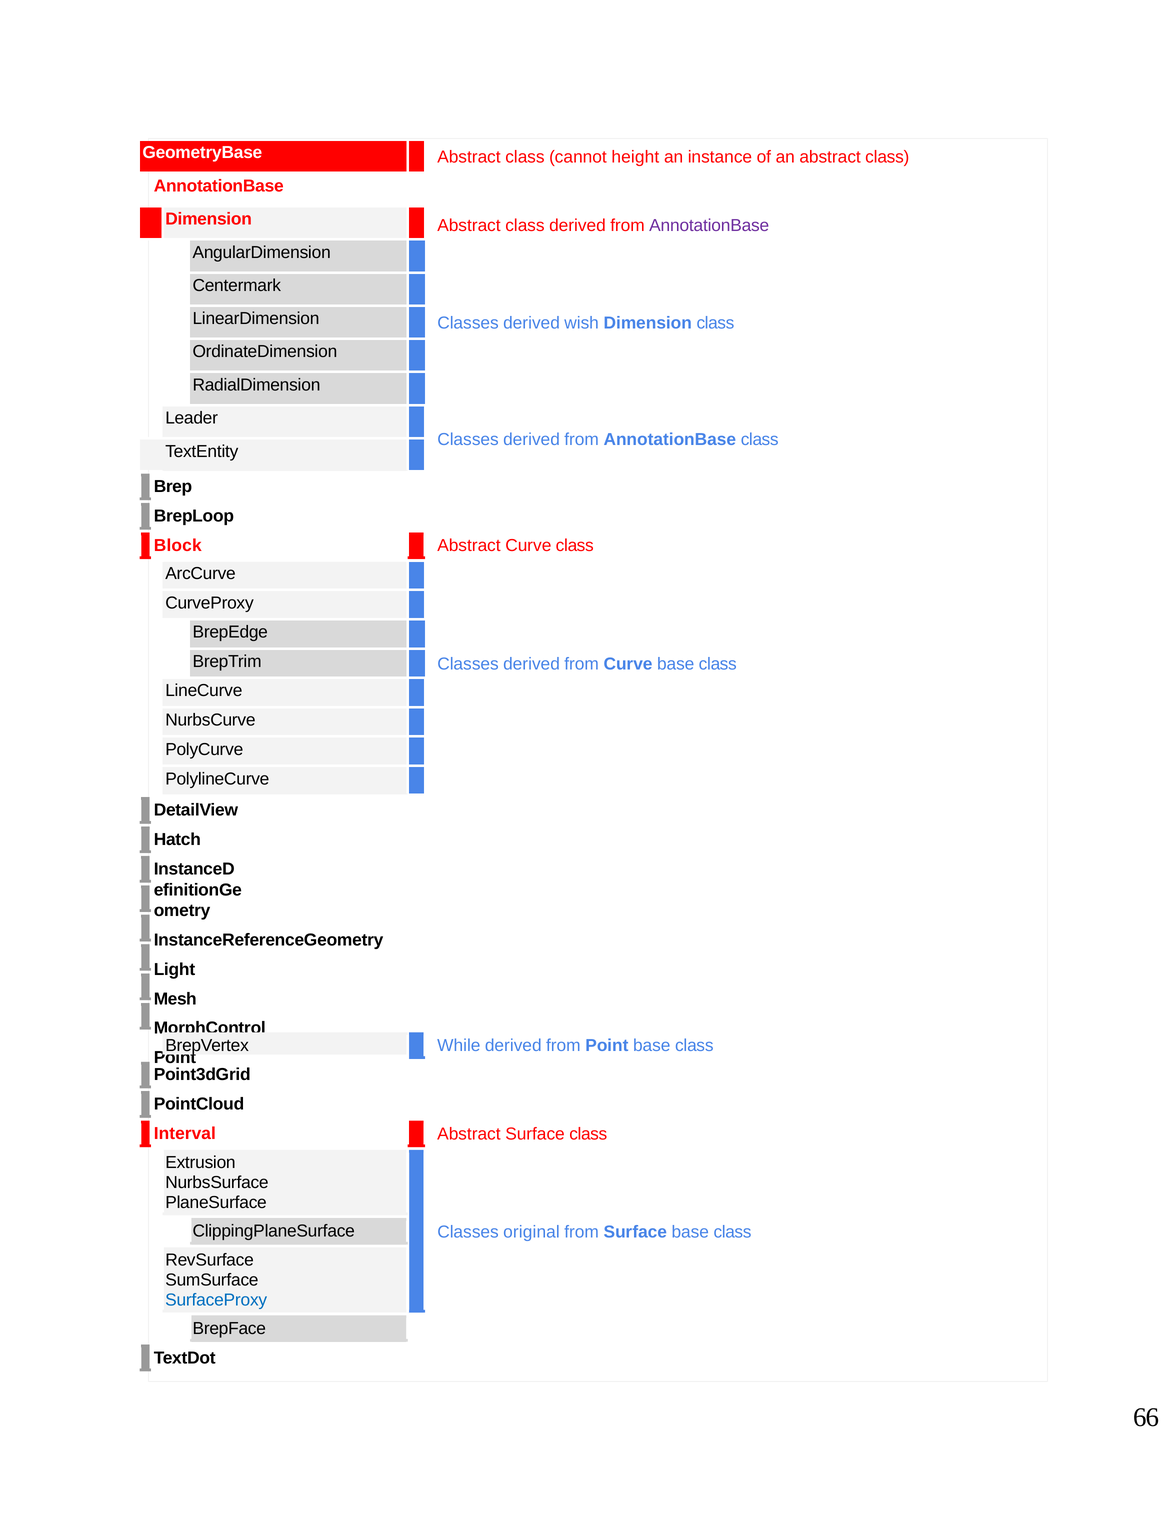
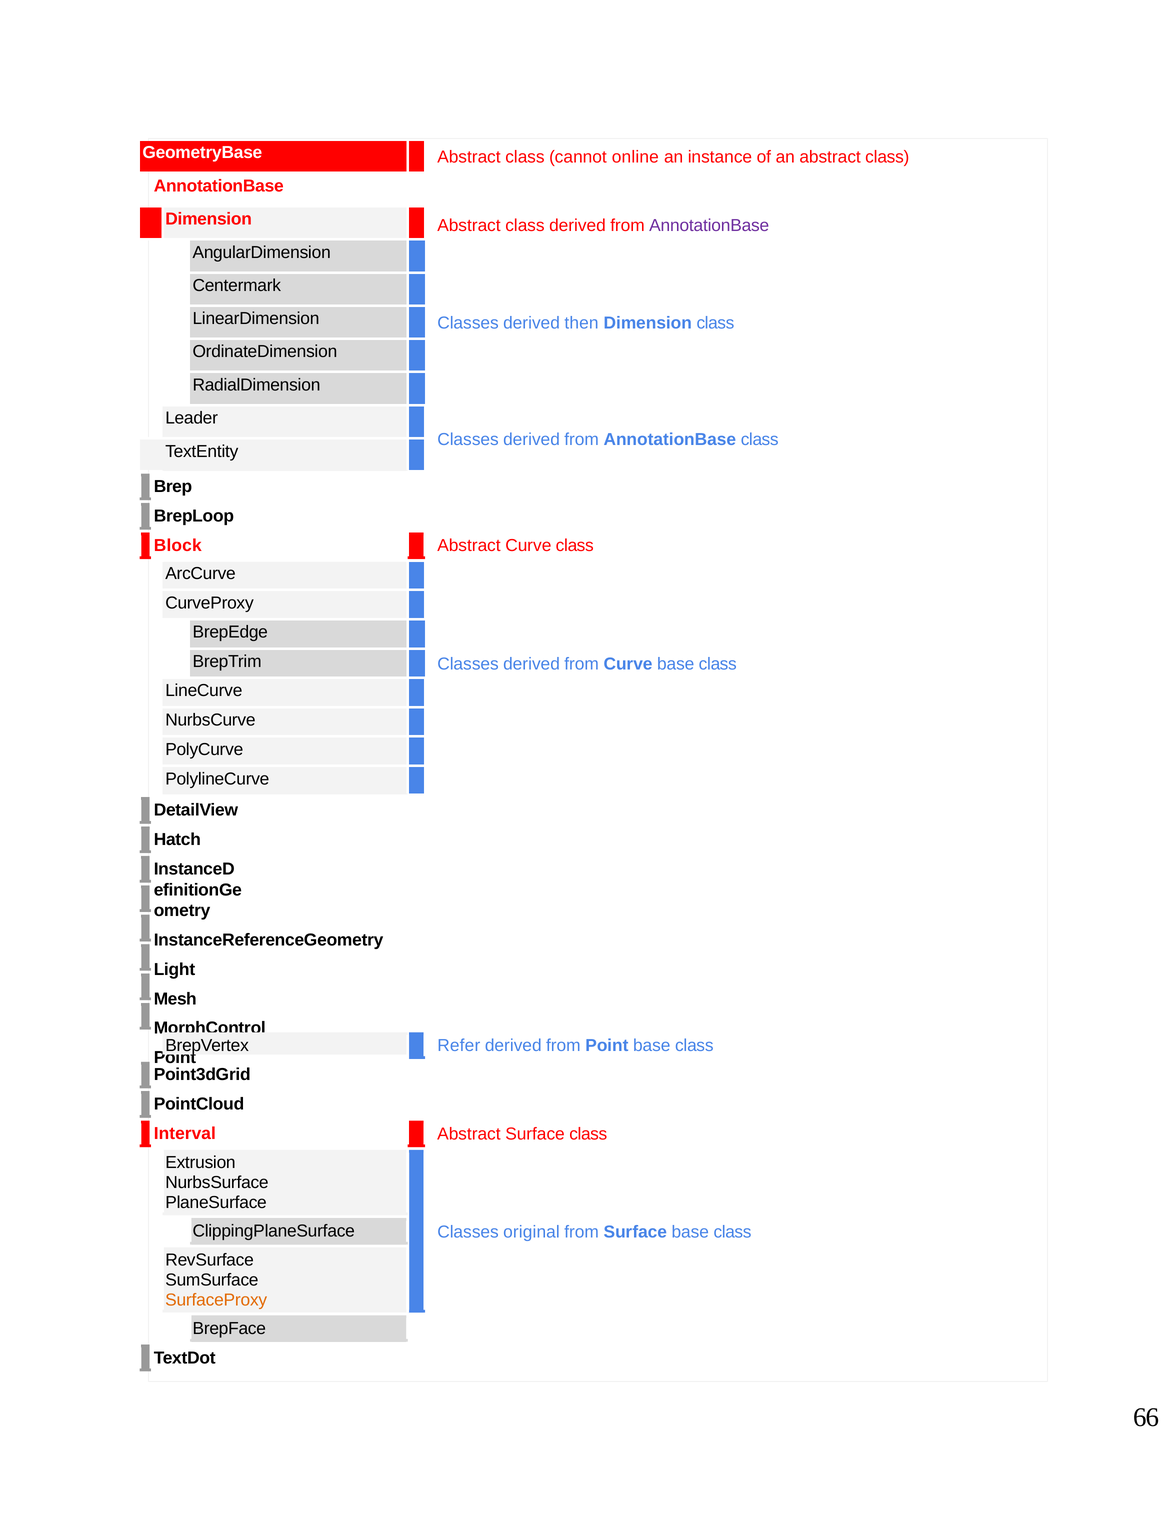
height: height -> online
wish: wish -> then
While: While -> Refer
SurfaceProxy colour: blue -> orange
